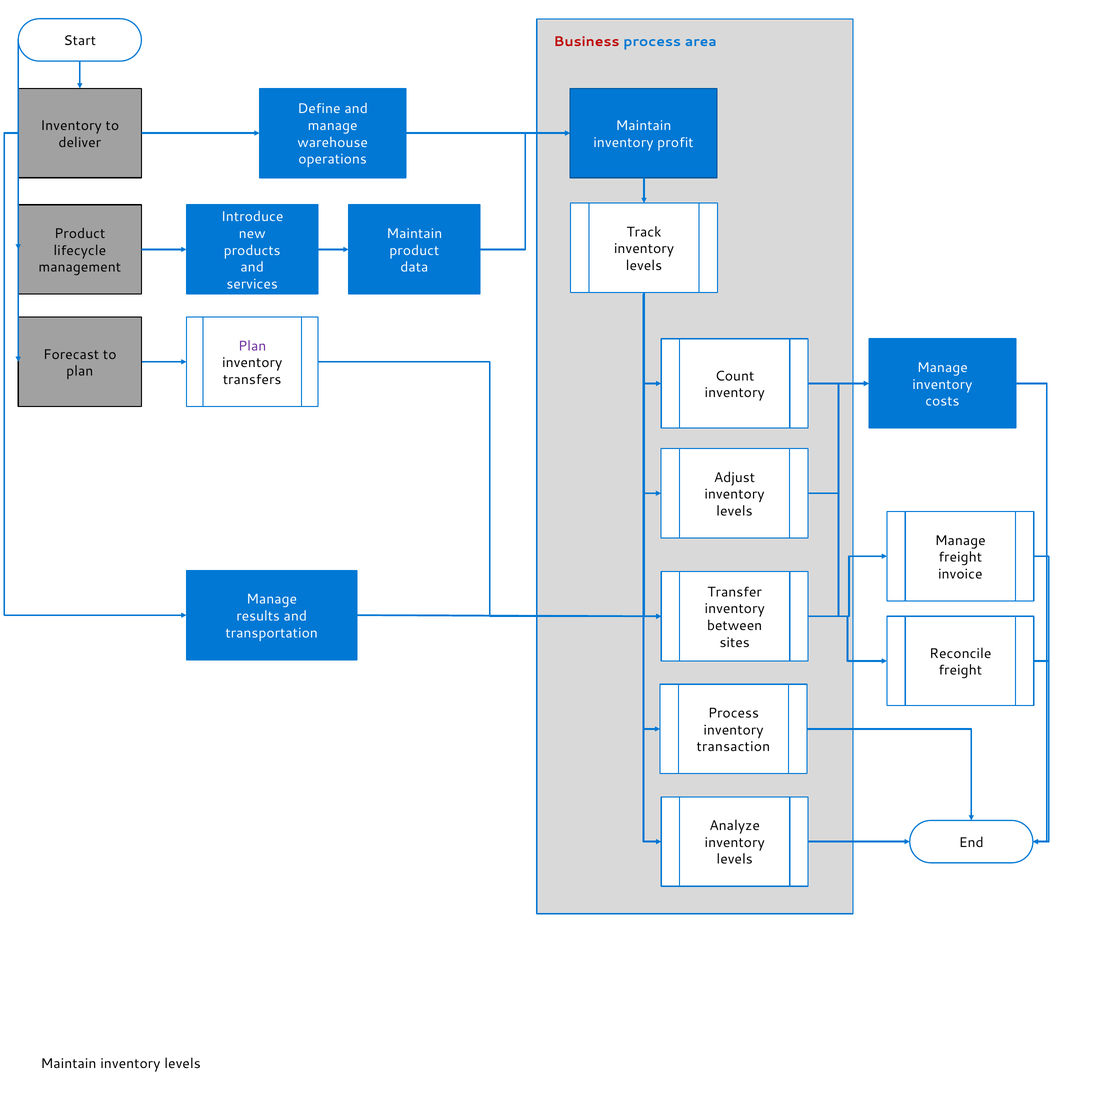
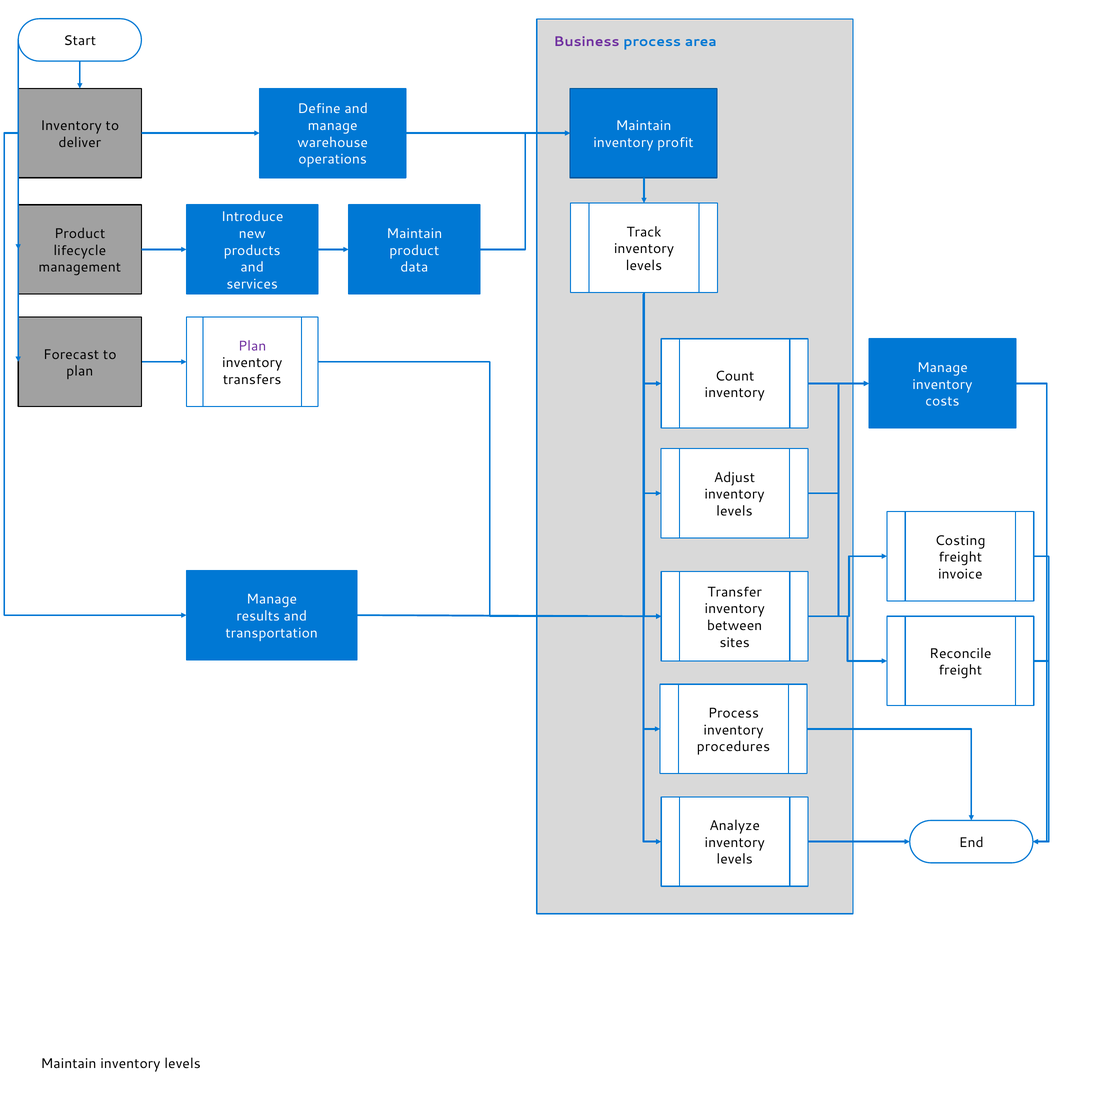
Business colour: red -> purple
Manage at (960, 540): Manage -> Costing
transaction: transaction -> procedures
